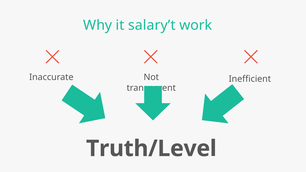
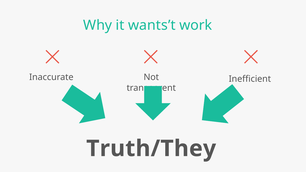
salary’t: salary’t -> wants’t
Truth/Level: Truth/Level -> Truth/They
